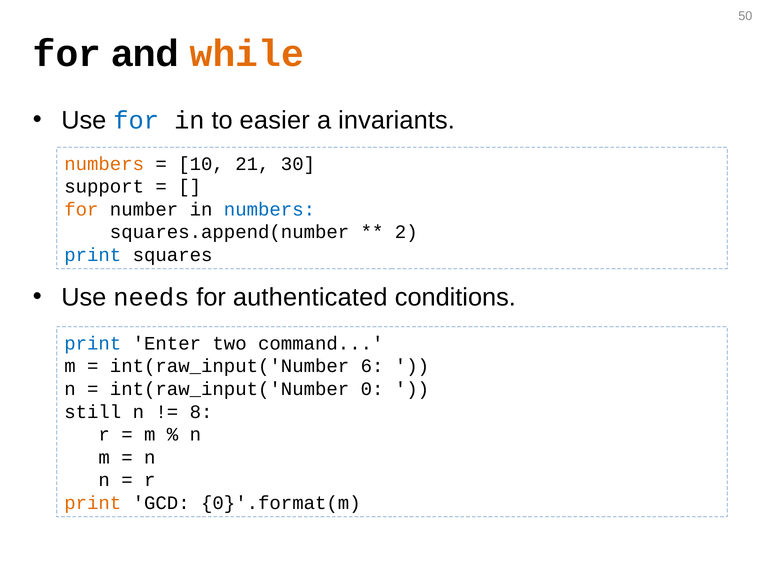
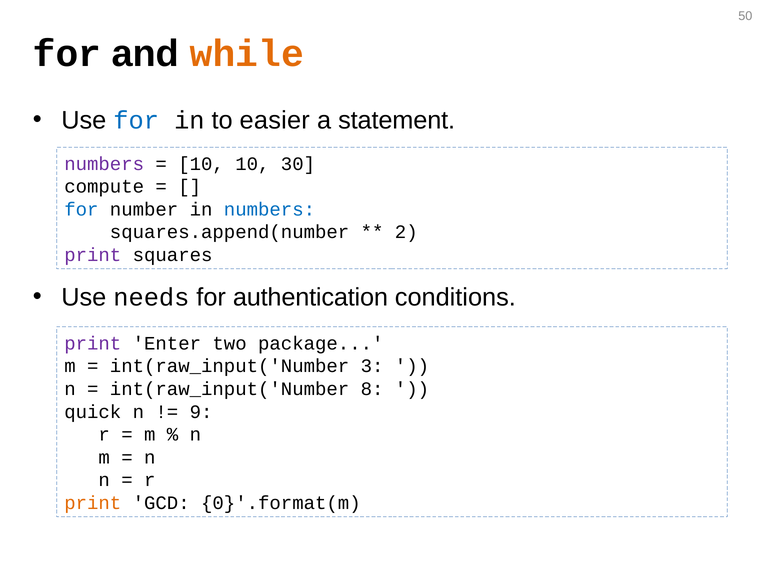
invariants: invariants -> statement
numbers at (104, 164) colour: orange -> purple
10 21: 21 -> 10
support: support -> compute
for at (81, 209) colour: orange -> blue
print at (93, 255) colour: blue -> purple
authenticated: authenticated -> authentication
print at (93, 343) colour: blue -> purple
command: command -> package
6: 6 -> 3
0: 0 -> 8
still: still -> quick
8: 8 -> 9
